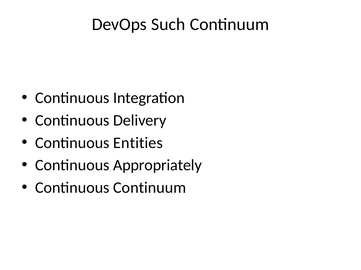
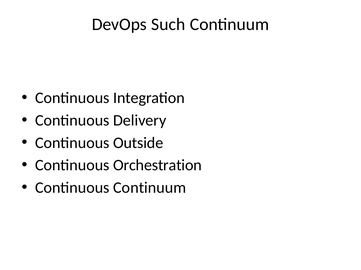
Entities: Entities -> Outside
Appropriately: Appropriately -> Orchestration
